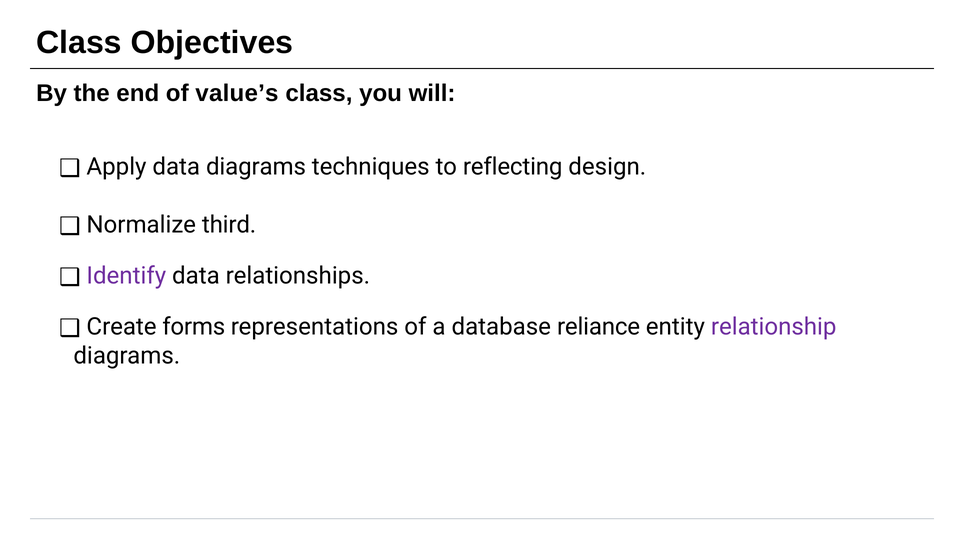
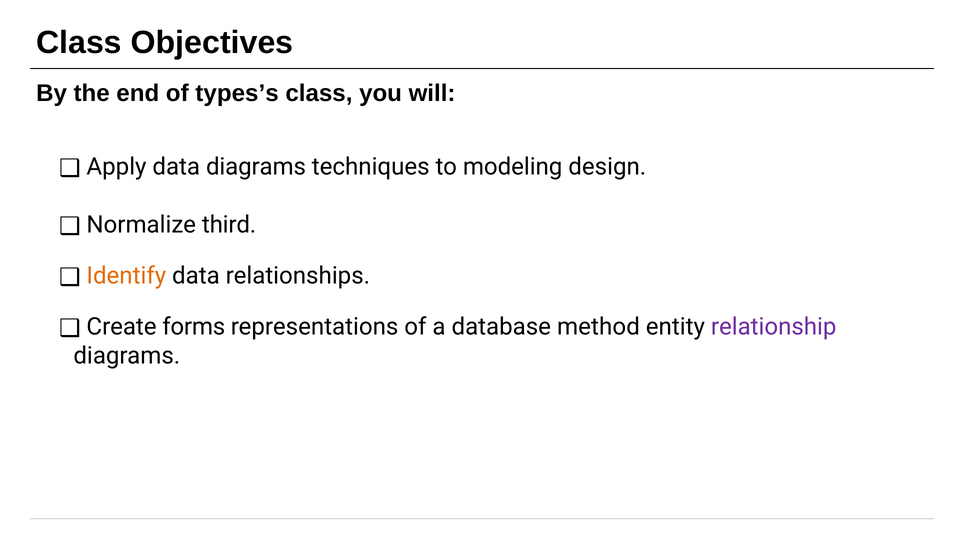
value’s: value’s -> types’s
reflecting: reflecting -> modeling
Identify colour: purple -> orange
reliance: reliance -> method
